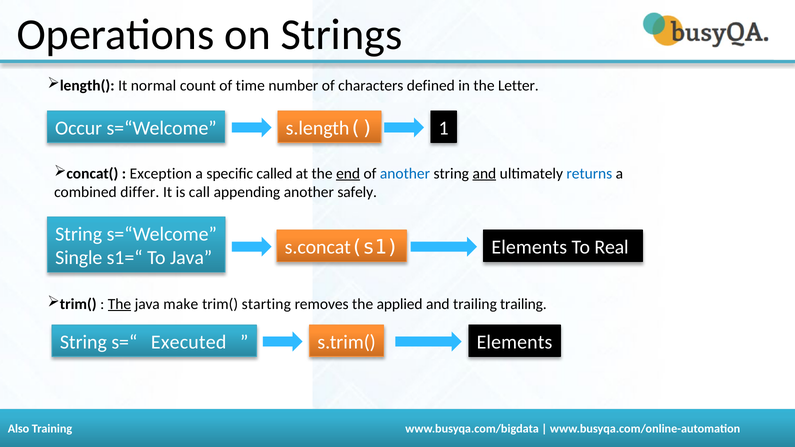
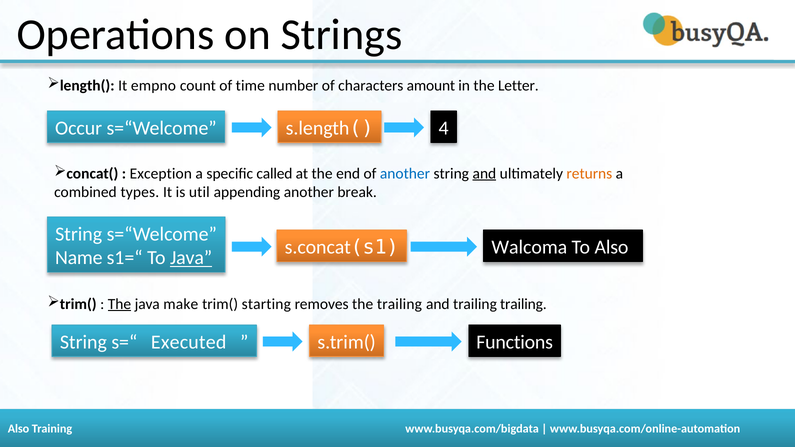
normal: normal -> empno
defined: defined -> amount
1: 1 -> 4
end underline: present -> none
returns colour: blue -> orange
differ: differ -> types
call: call -> util
safely: safely -> break
s.concat(s1 Elements: Elements -> Walcoma
To Real: Real -> Also
Single: Single -> Name
Java at (191, 258) underline: none -> present
the applied: applied -> trailing
s.trim( Elements: Elements -> Functions
